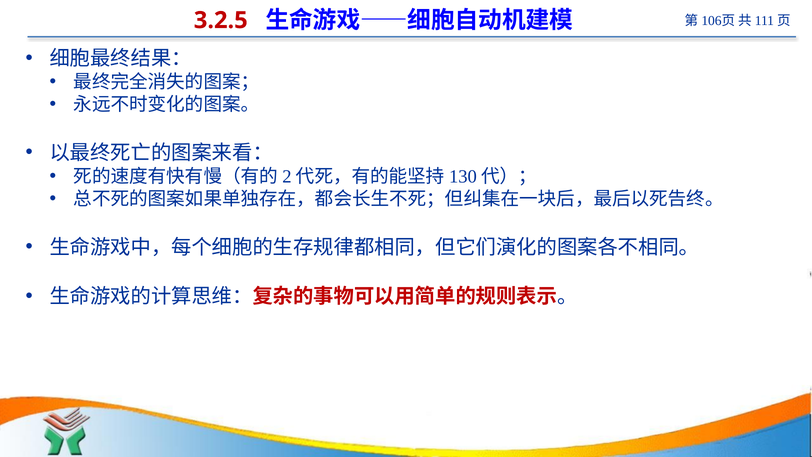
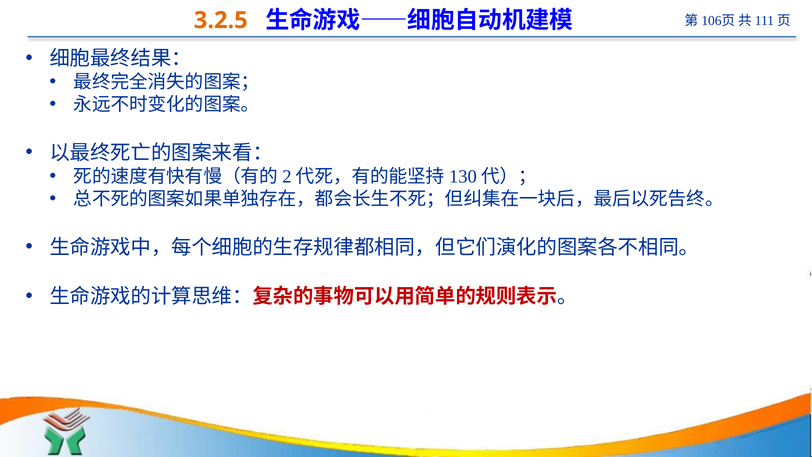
3.2.5 colour: red -> orange
